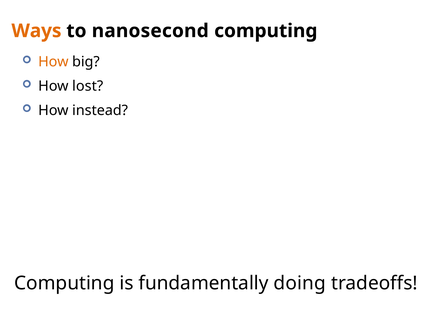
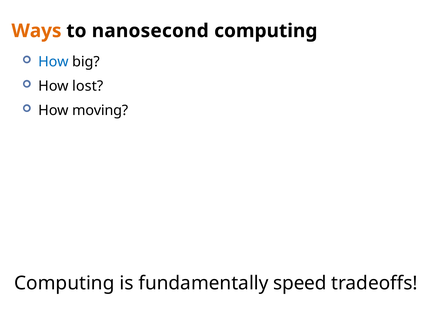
How at (53, 62) colour: orange -> blue
instead: instead -> moving
doing: doing -> speed
